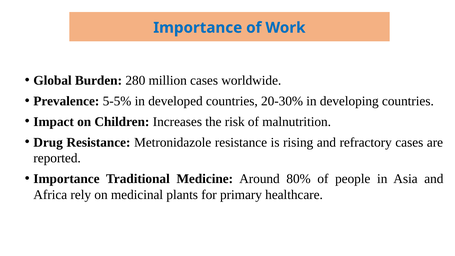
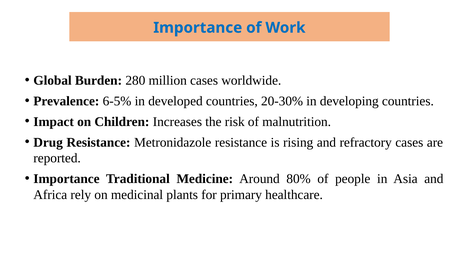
5-5%: 5-5% -> 6-5%
